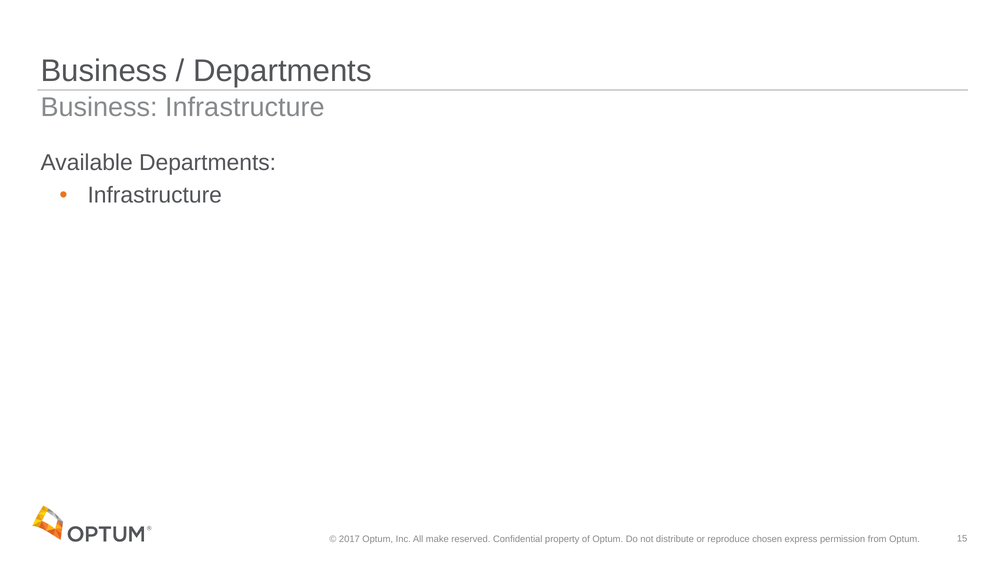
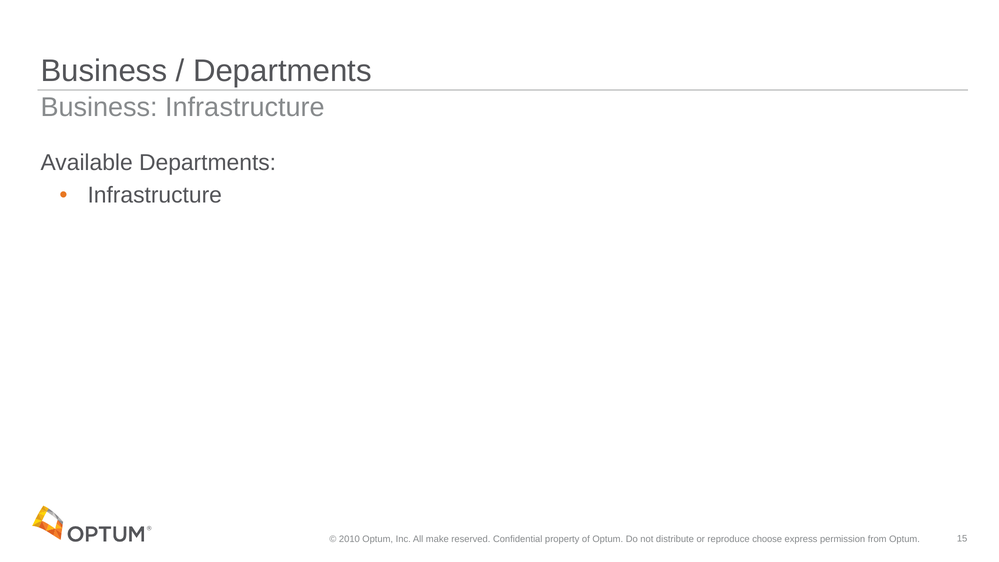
2017: 2017 -> 2010
chosen: chosen -> choose
